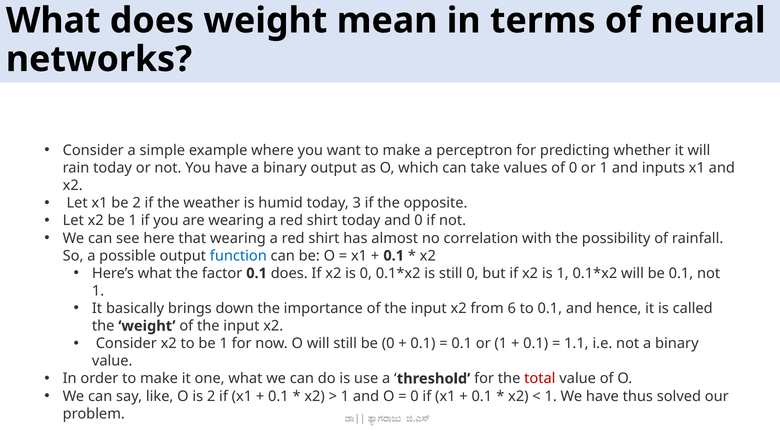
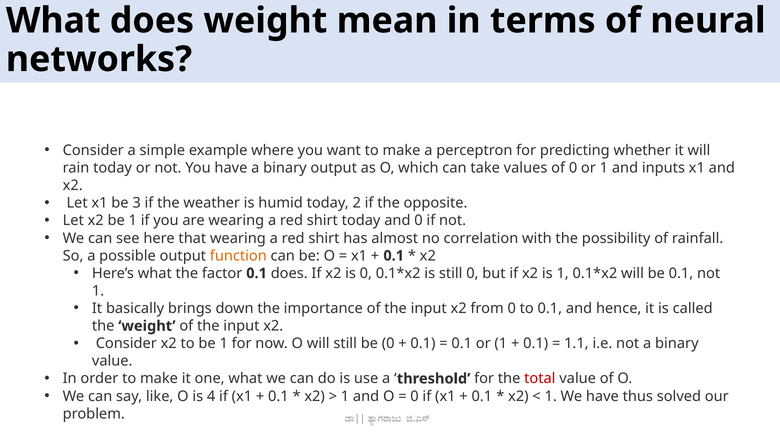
be 2: 2 -> 3
3: 3 -> 2
function colour: blue -> orange
from 6: 6 -> 0
is 2: 2 -> 4
